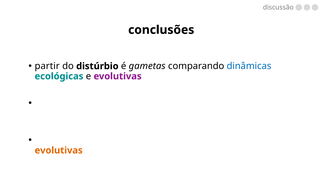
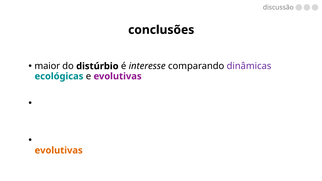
partir: partir -> maior
gametas: gametas -> interesse
dinâmicas at (249, 66) colour: blue -> purple
